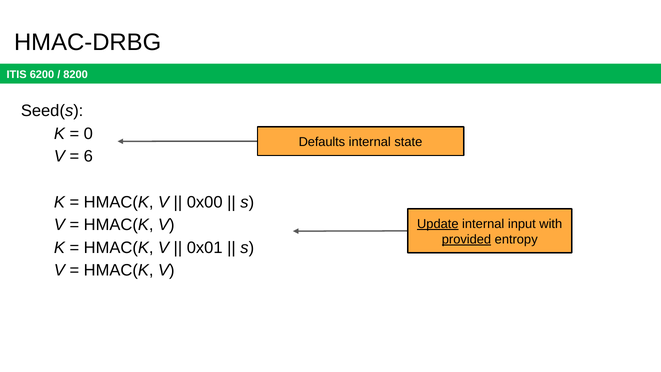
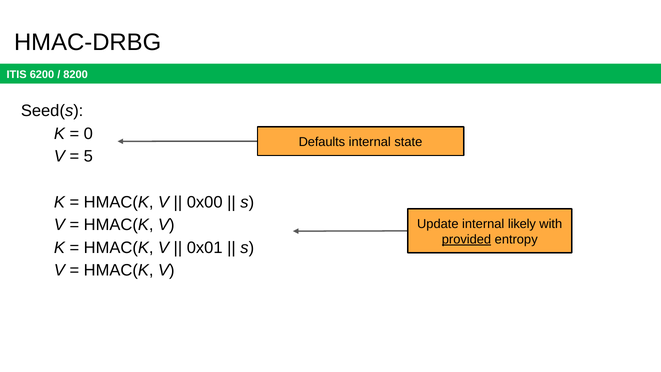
6: 6 -> 5
Update underline: present -> none
input: input -> likely
